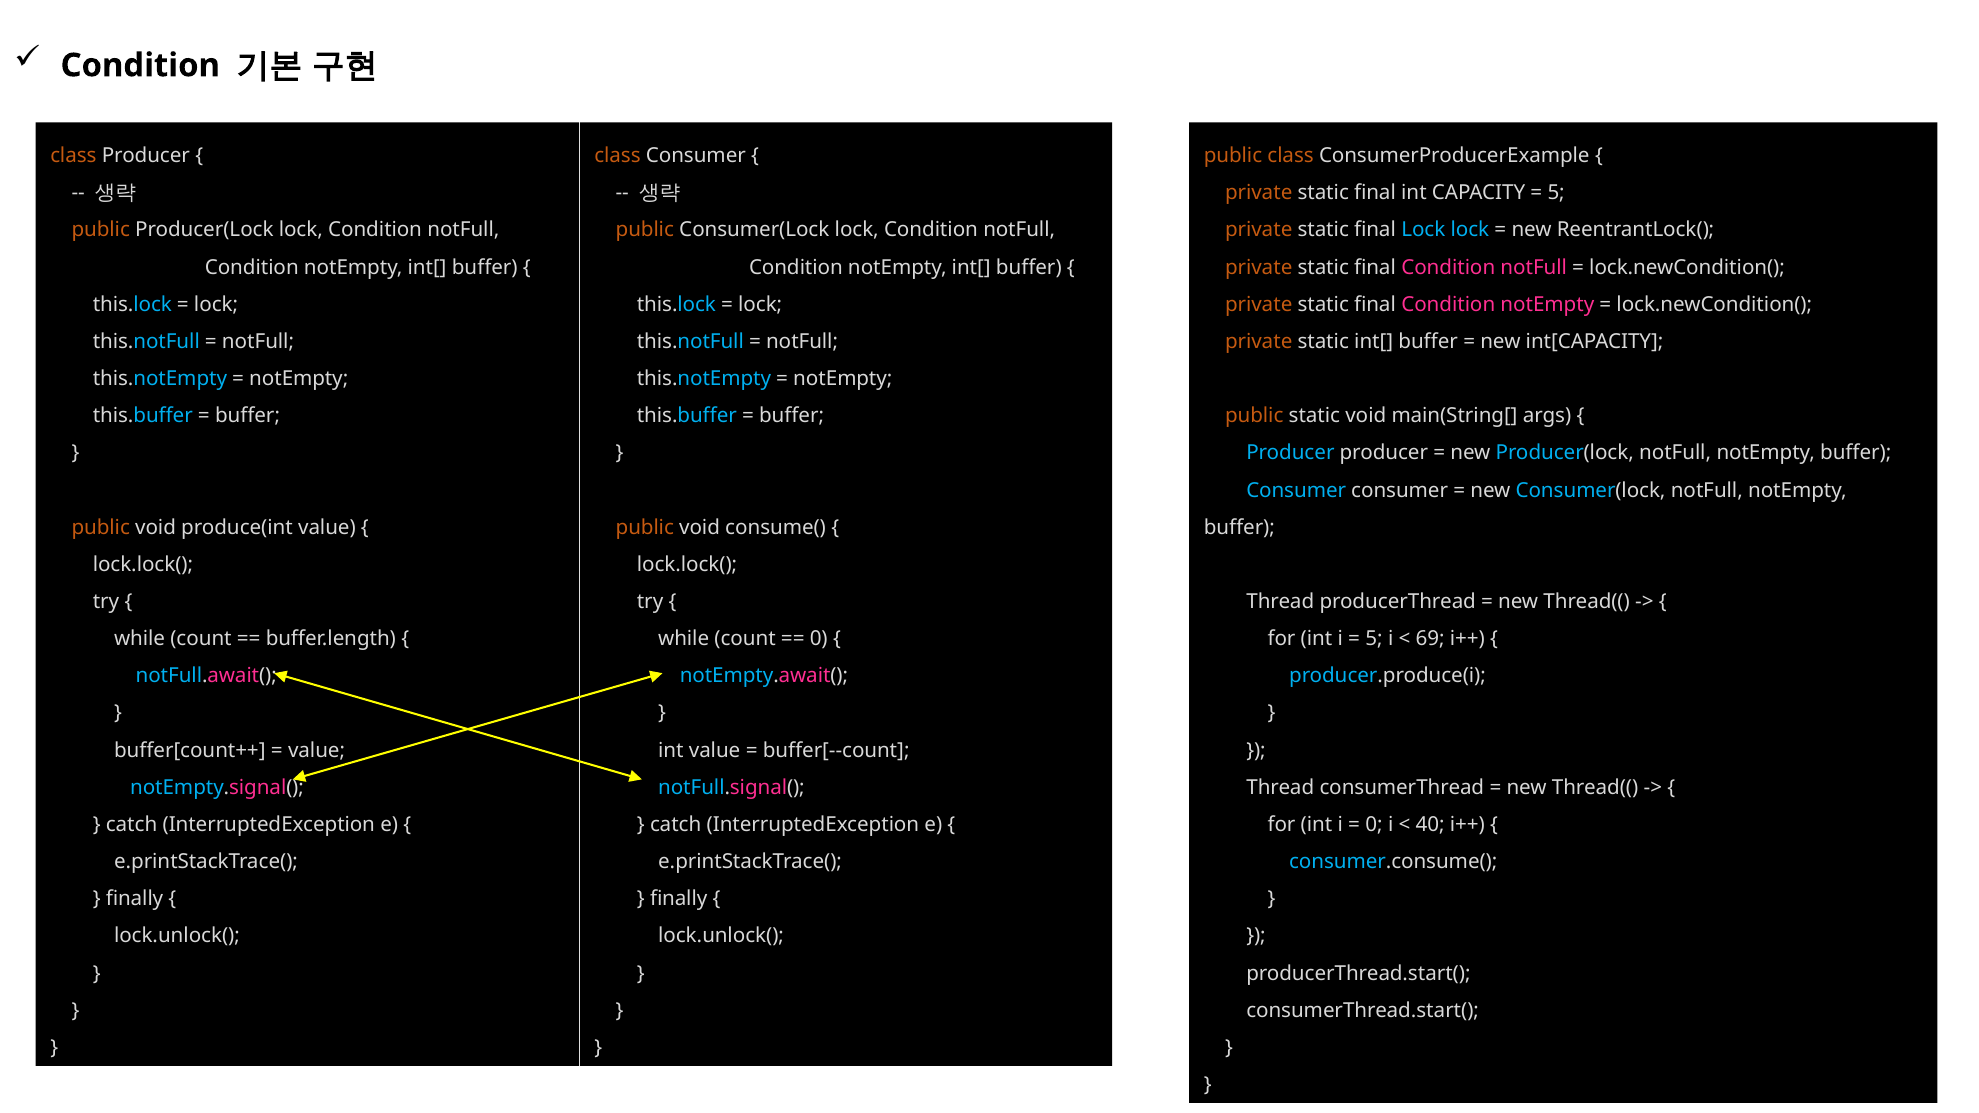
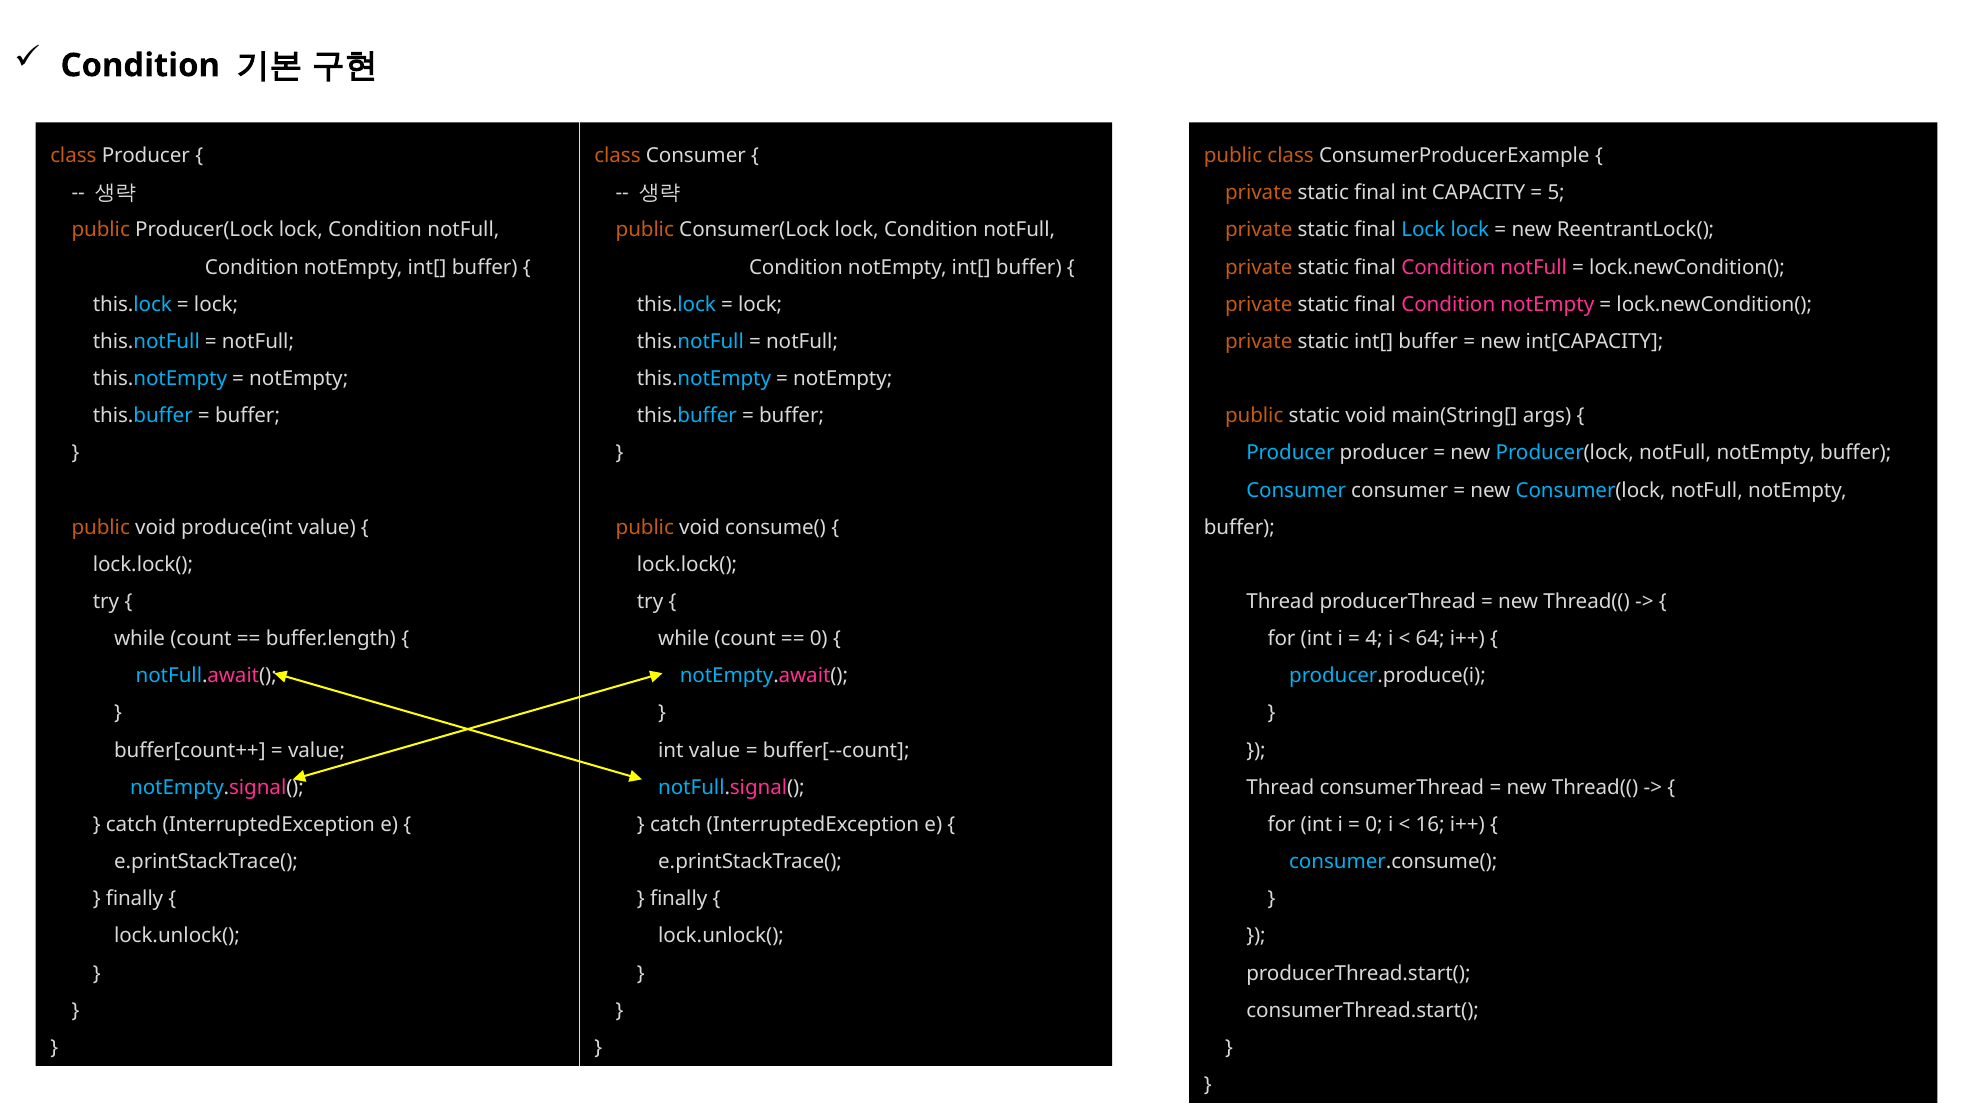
5 at (1374, 639): 5 -> 4
69: 69 -> 64
40: 40 -> 16
